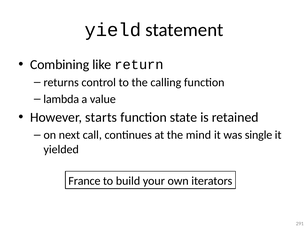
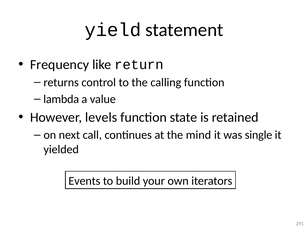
Combining: Combining -> Frequency
starts: starts -> levels
France: France -> Events
